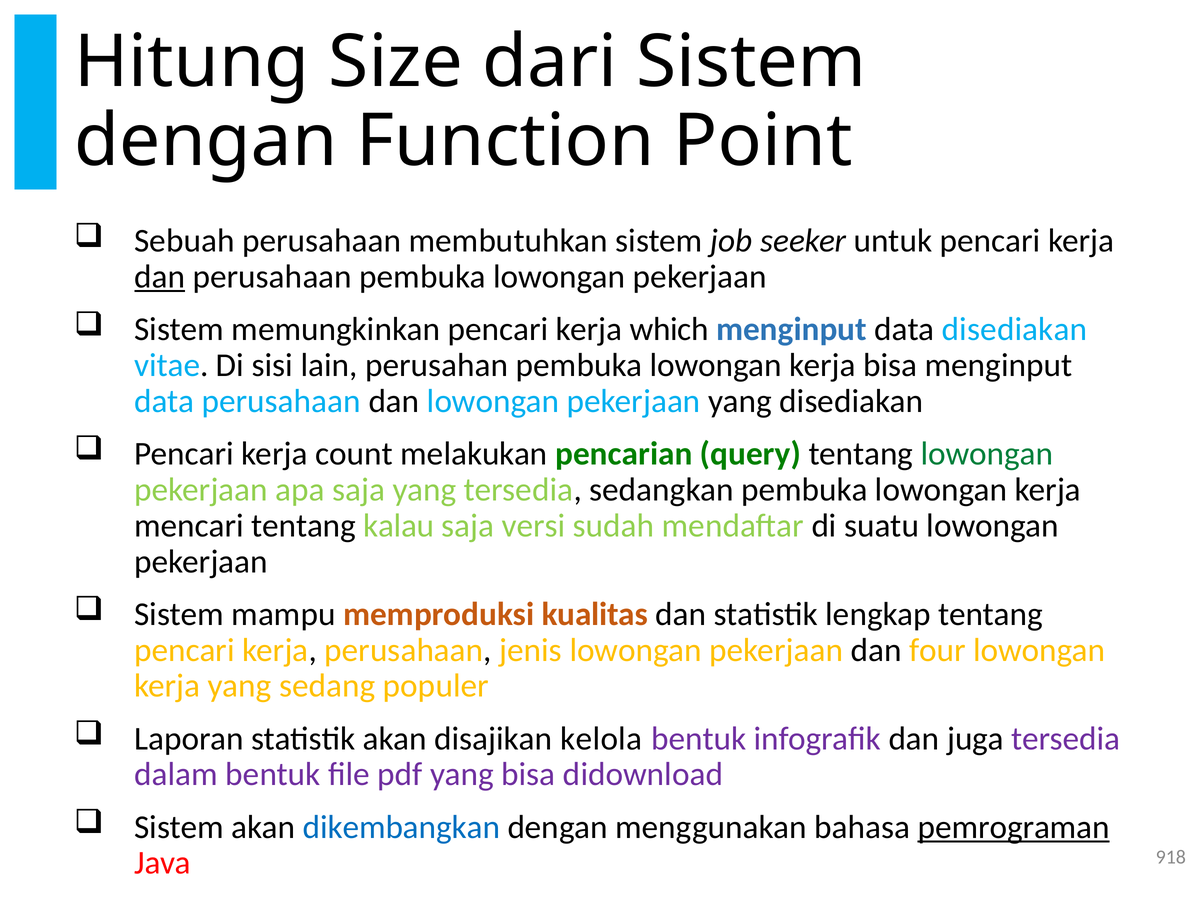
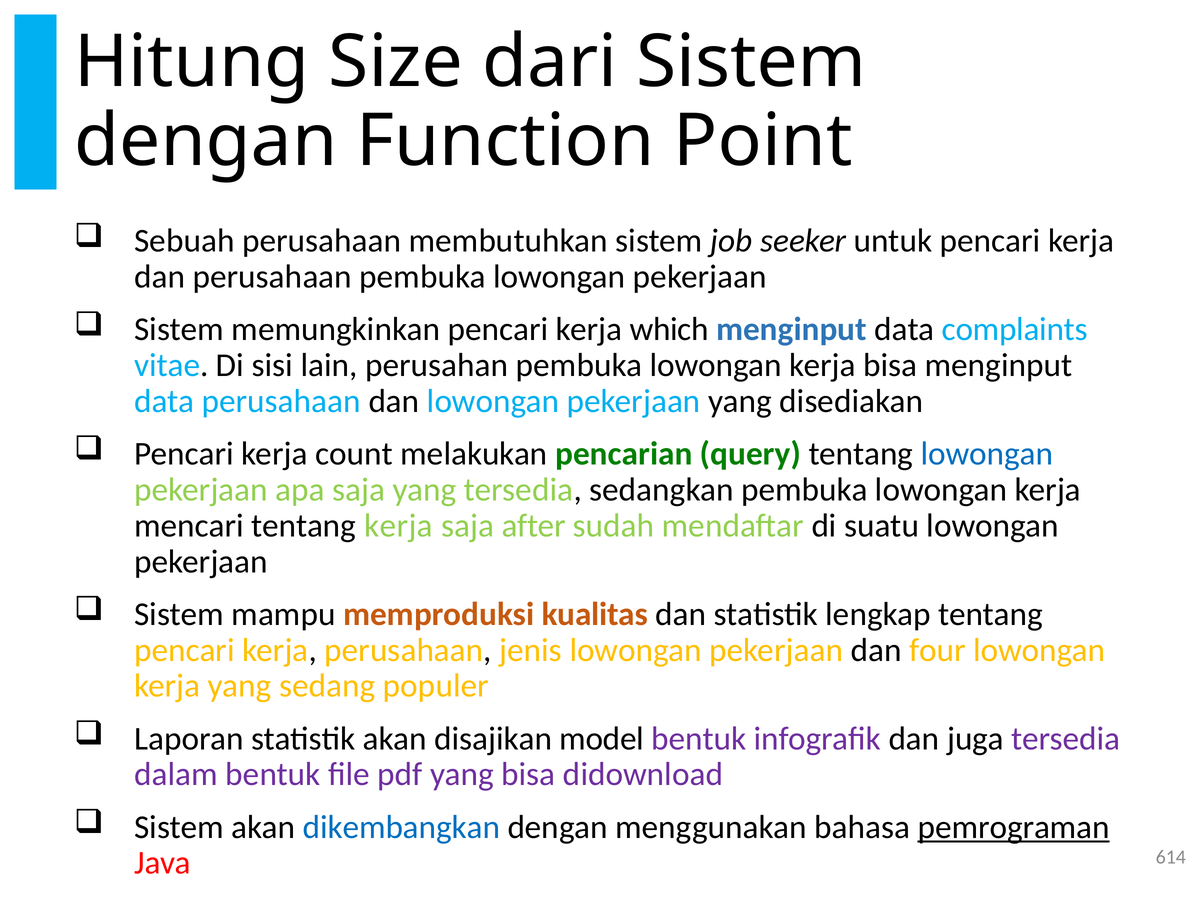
dan at (160, 277) underline: present -> none
data disediakan: disediakan -> complaints
lowongan at (987, 454) colour: green -> blue
tentang kalau: kalau -> kerja
versi: versi -> after
kelola: kelola -> model
918: 918 -> 614
